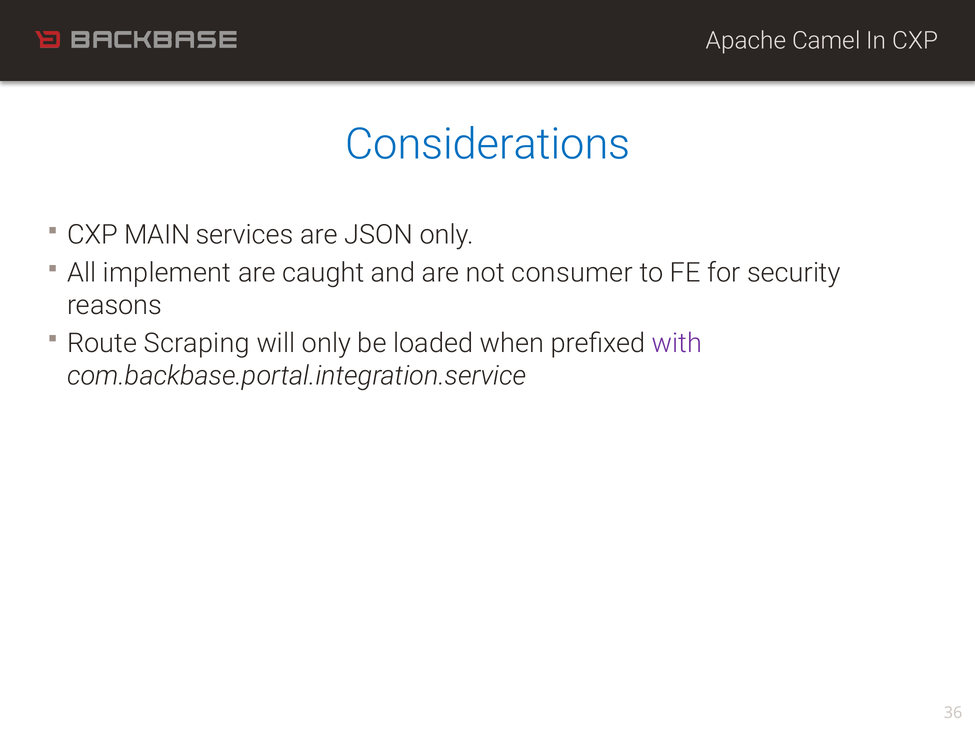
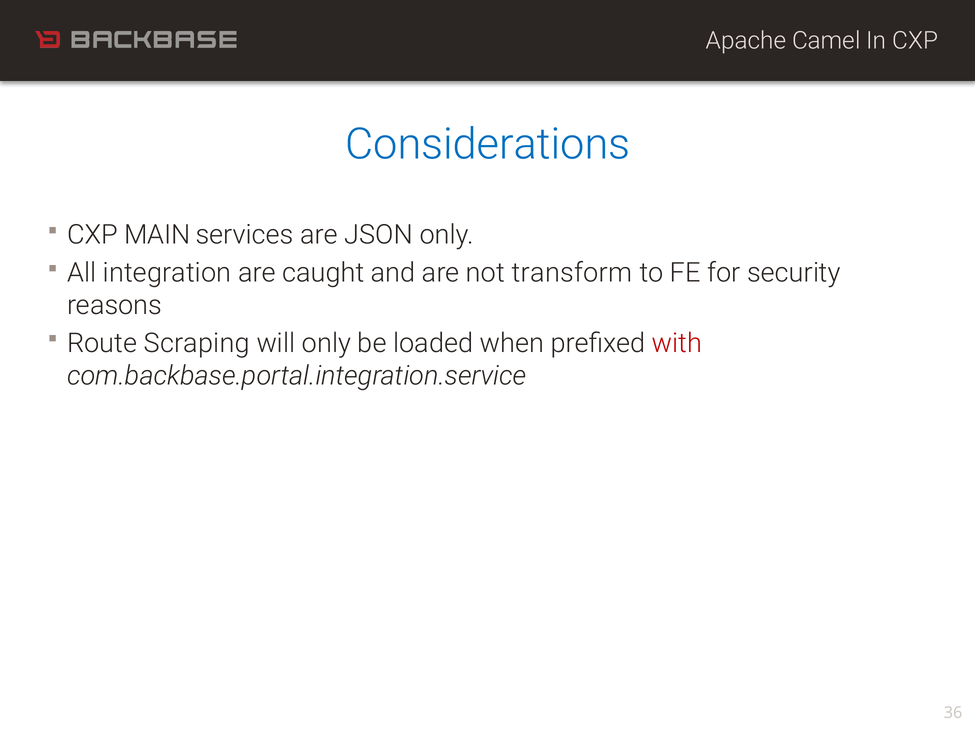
implement: implement -> integration
consumer: consumer -> transform
with colour: purple -> red
